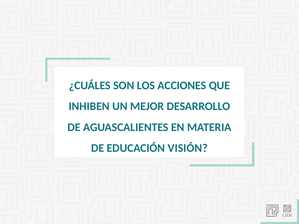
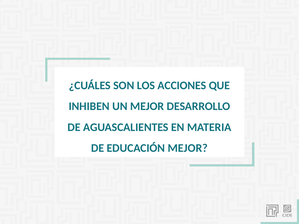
EDUCACIÓN VISIÓN: VISIÓN -> MEJOR
